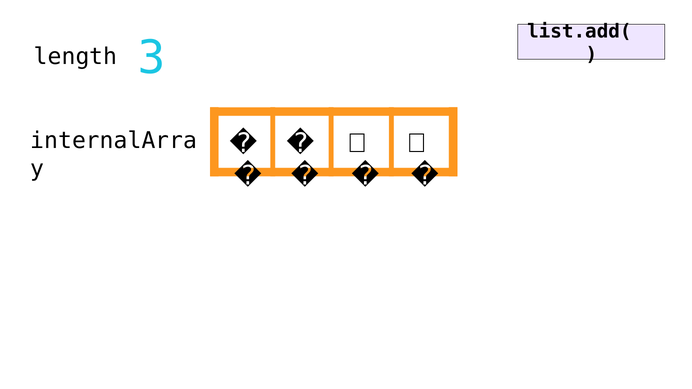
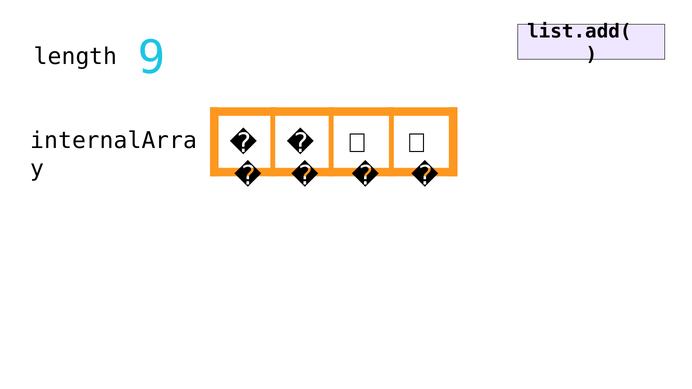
3: 3 -> 9
